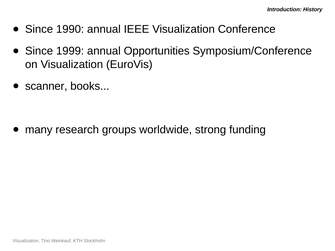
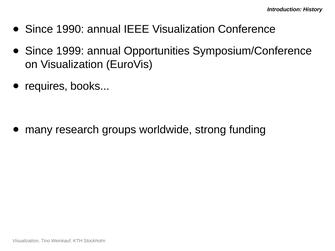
scanner: scanner -> requires
